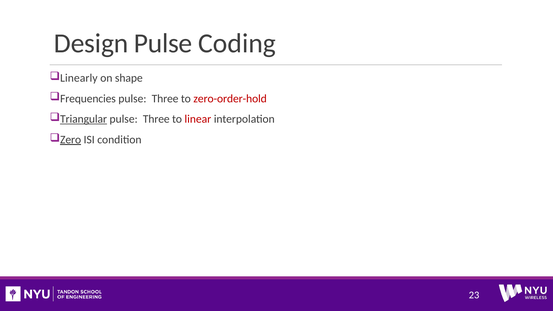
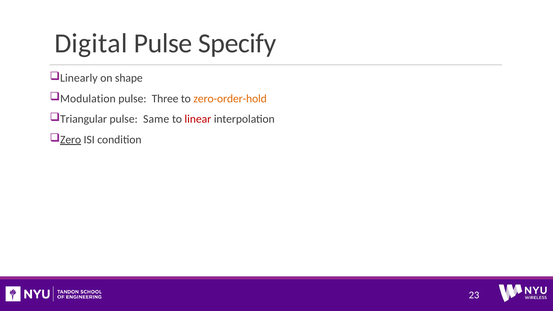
Design: Design -> Digital
Coding: Coding -> Specify
Frequencies: Frequencies -> Modulation
zero-order-hold colour: red -> orange
Triangular underline: present -> none
Three at (156, 119): Three -> Same
